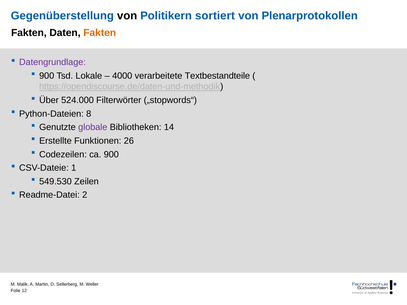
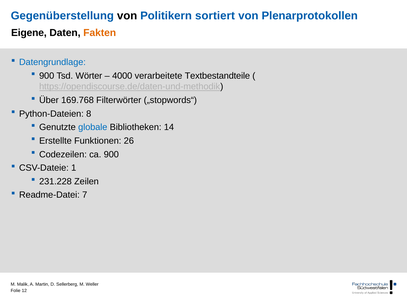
Fakten at (29, 33): Fakten -> Eigene
Datengrundlage colour: purple -> blue
Lokale: Lokale -> Wörter
524.000: 524.000 -> 169.768
globale colour: purple -> blue
549.530: 549.530 -> 231.228
2: 2 -> 7
